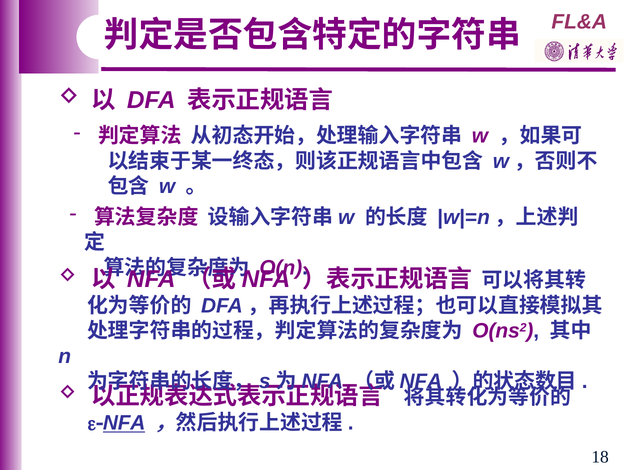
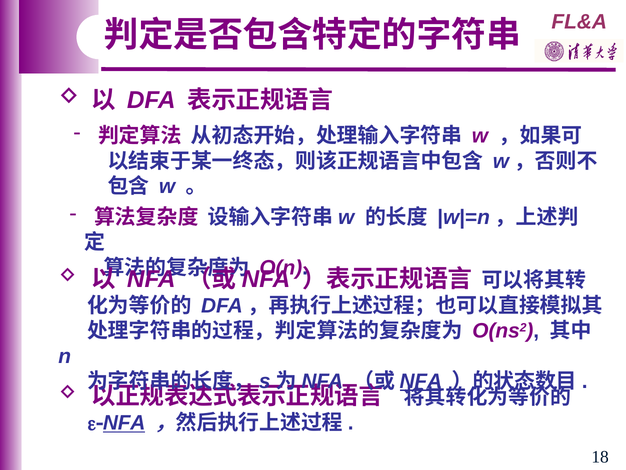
NFA at (421, 381) underline: none -> present
